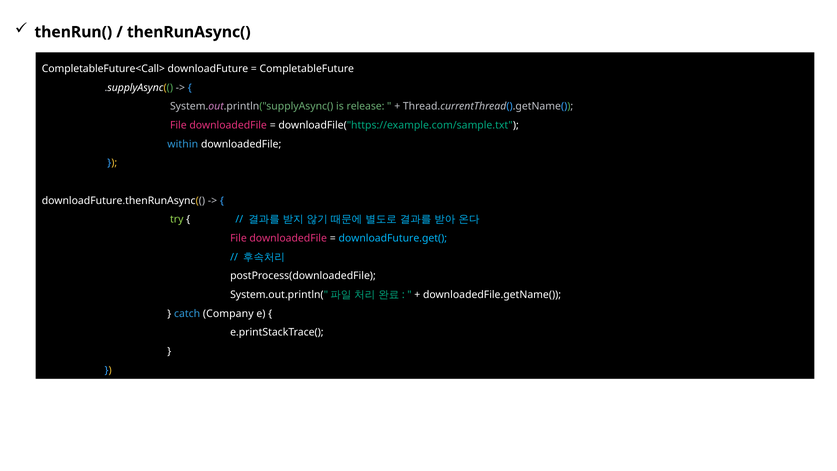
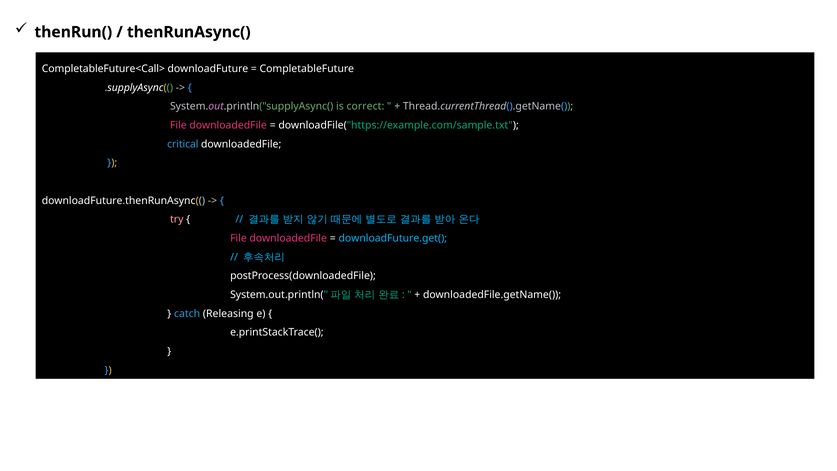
release: release -> correct
within: within -> critical
try colour: light green -> pink
Company: Company -> Releasing
